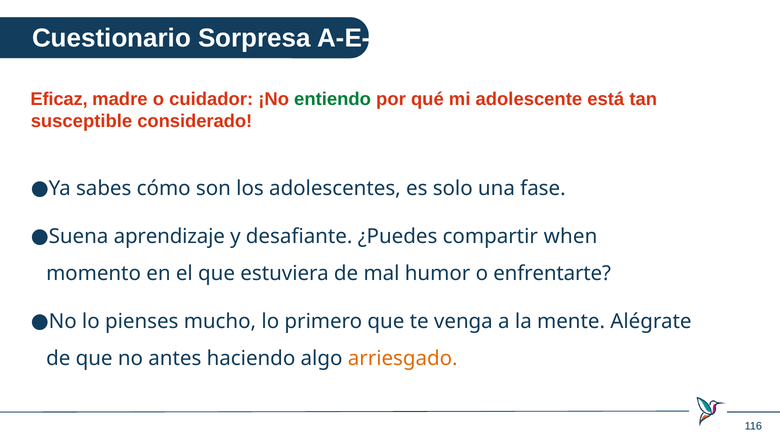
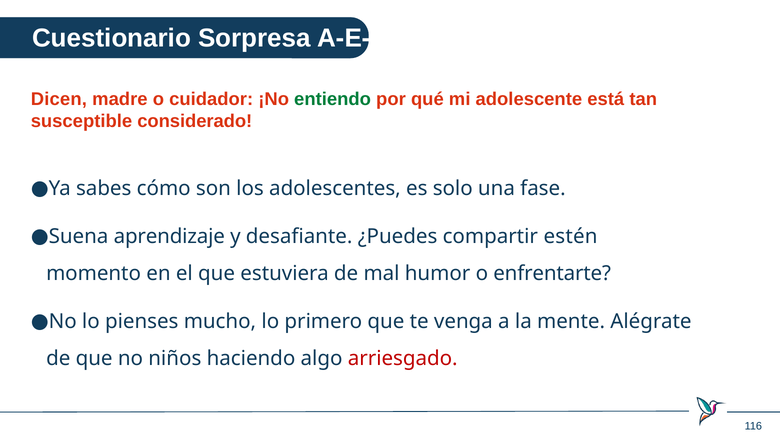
Eficaz: Eficaz -> Dicen
when: when -> estén
antes: antes -> niños
arriesgado colour: orange -> red
